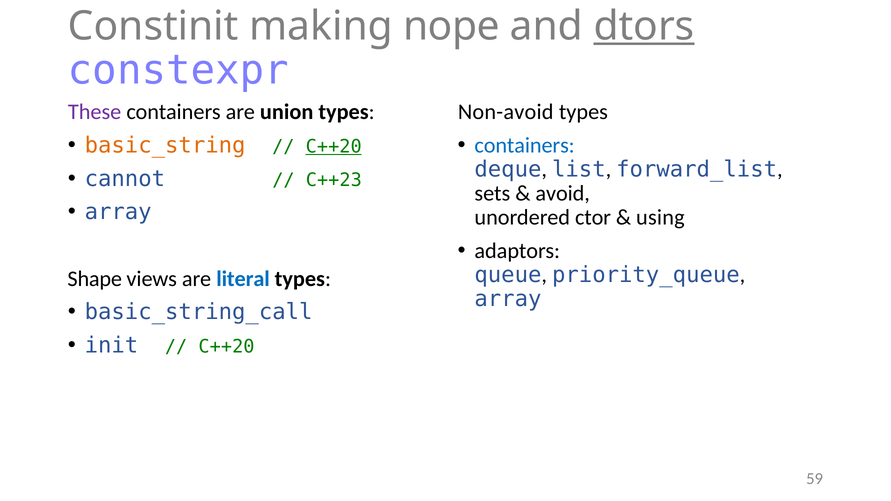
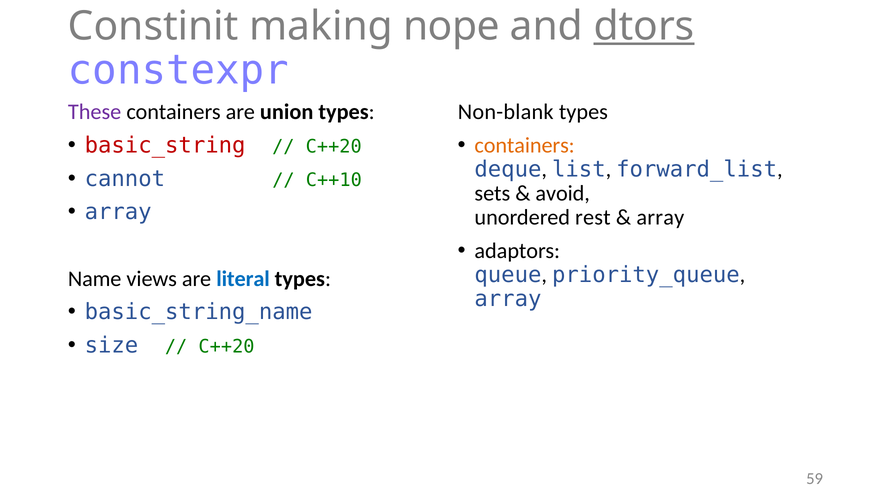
Non-avoid: Non-avoid -> Non-blank
basic_string colour: orange -> red
C++20 at (334, 147) underline: present -> none
containers at (525, 145) colour: blue -> orange
C++23: C++23 -> C++10
ctor: ctor -> rest
using at (660, 218): using -> array
Shape: Shape -> Name
basic_string_call: basic_string_call -> basic_string_name
init: init -> size
